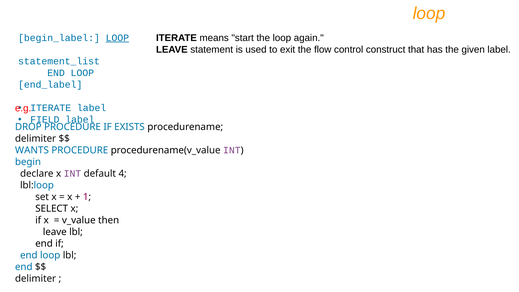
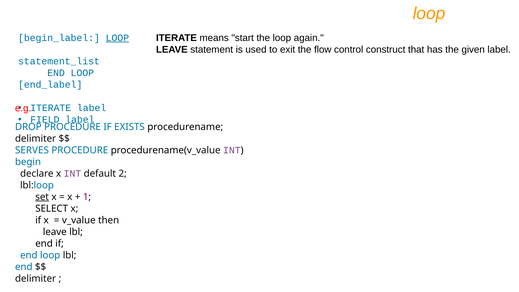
WANTS: WANTS -> SERVES
4: 4 -> 2
set underline: none -> present
